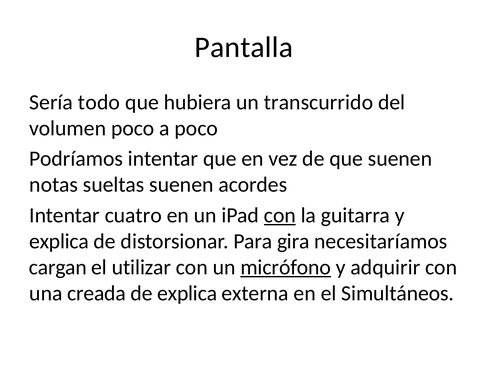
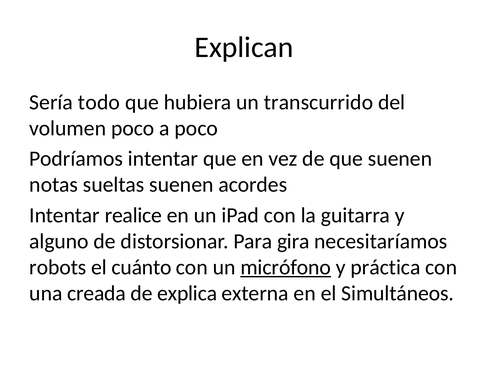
Pantalla: Pantalla -> Explican
cuatro: cuatro -> realice
con at (280, 215) underline: present -> none
explica at (59, 241): explica -> alguno
cargan: cargan -> robots
utilizar: utilizar -> cuánto
adquirir: adquirir -> práctica
